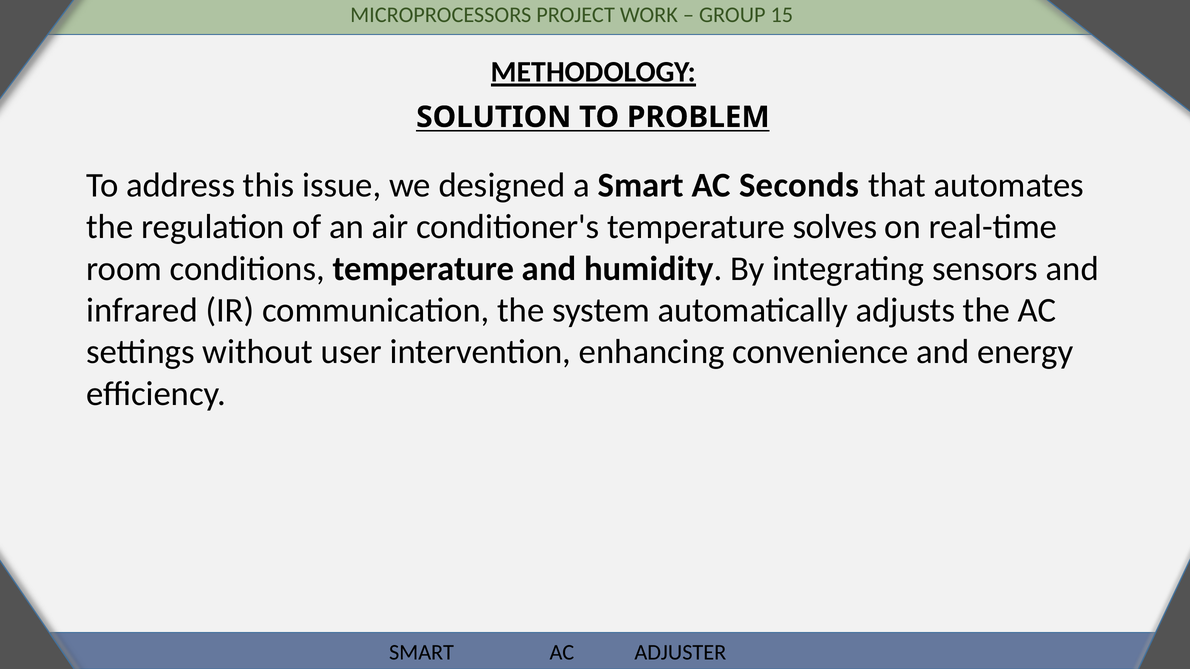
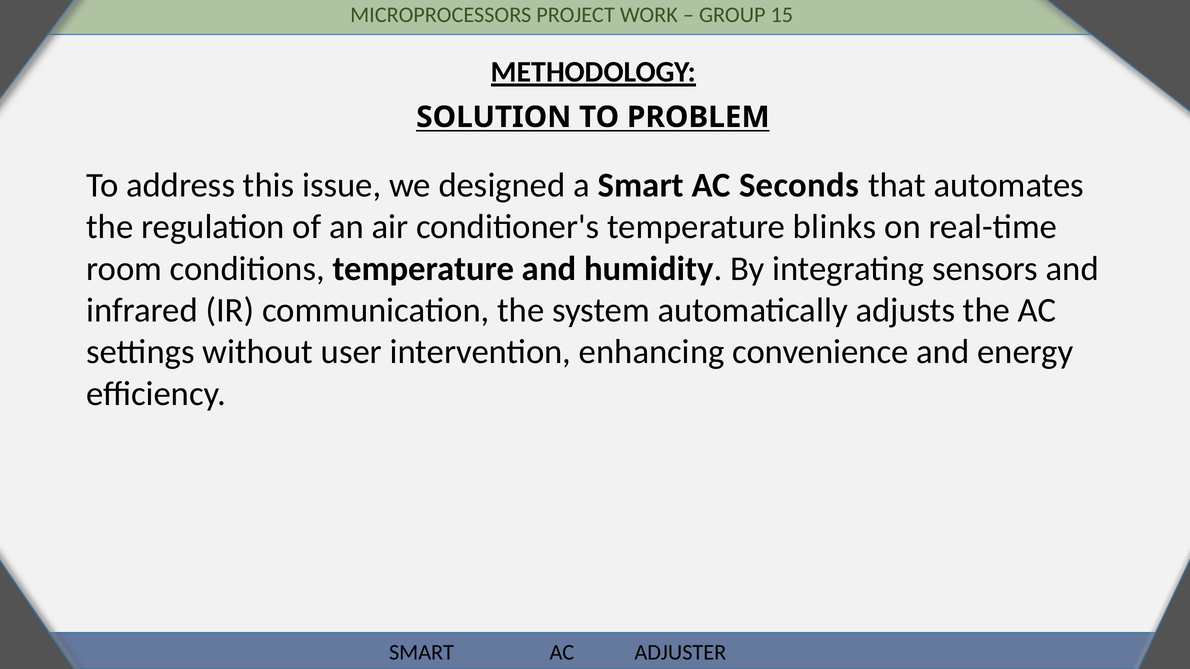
solves: solves -> blinks
